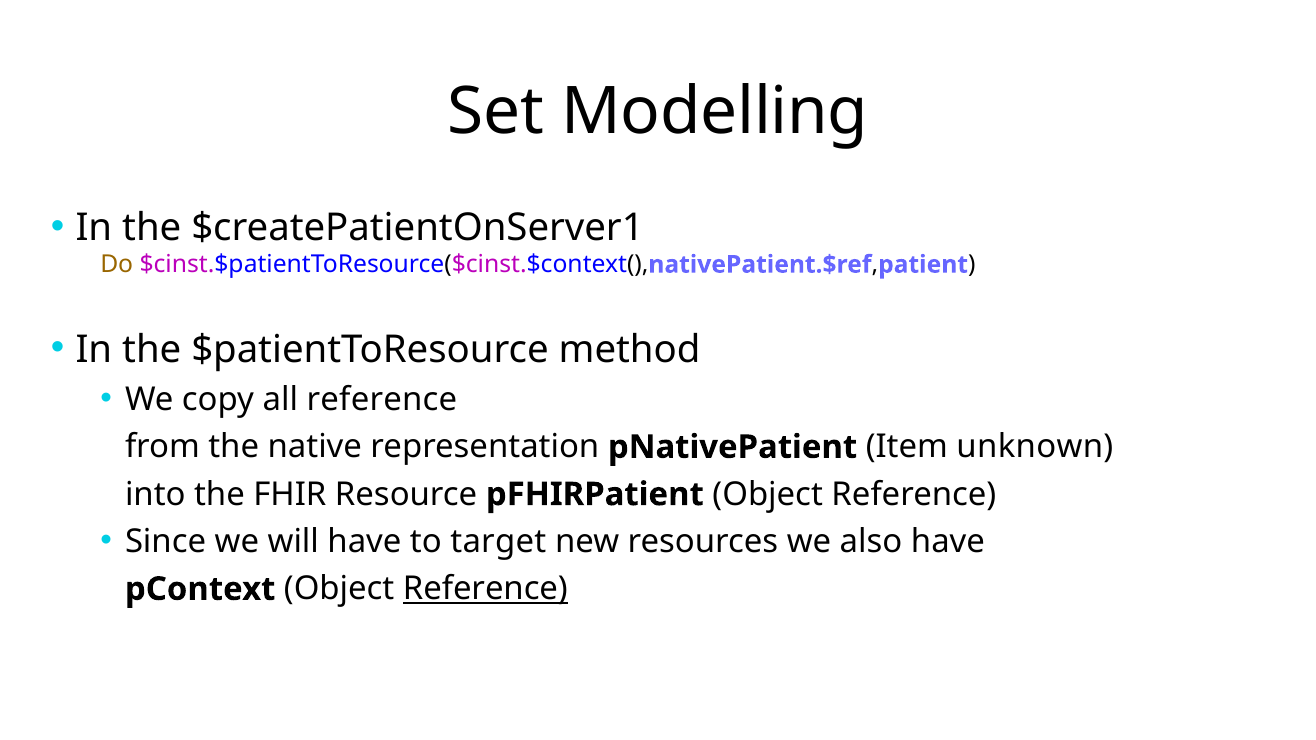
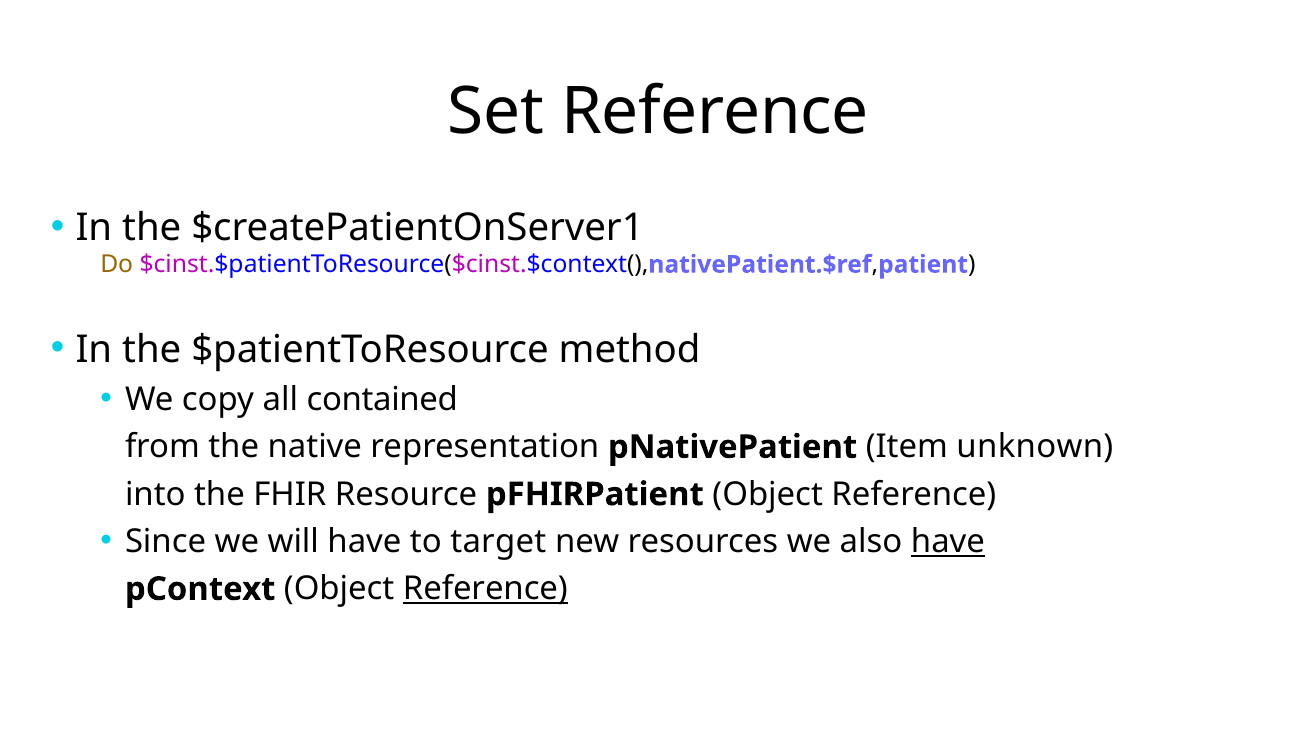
Set Modelling: Modelling -> Reference
all reference: reference -> contained
have at (948, 542) underline: none -> present
